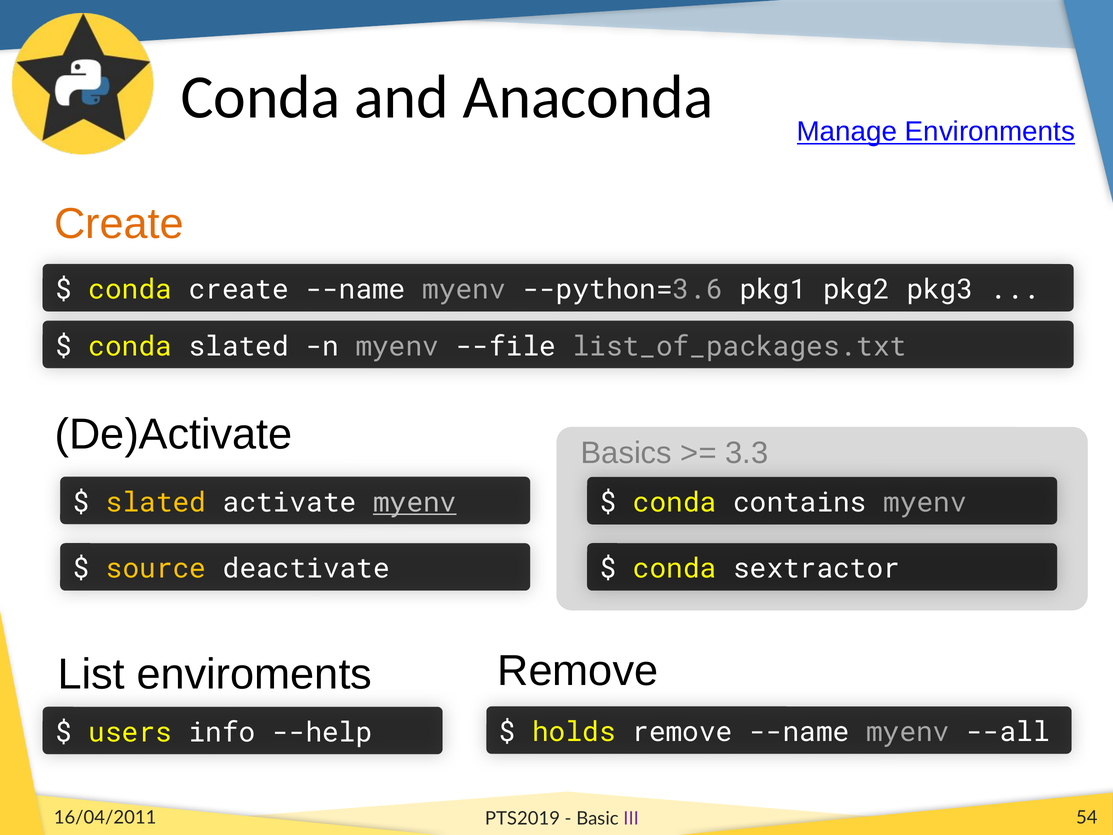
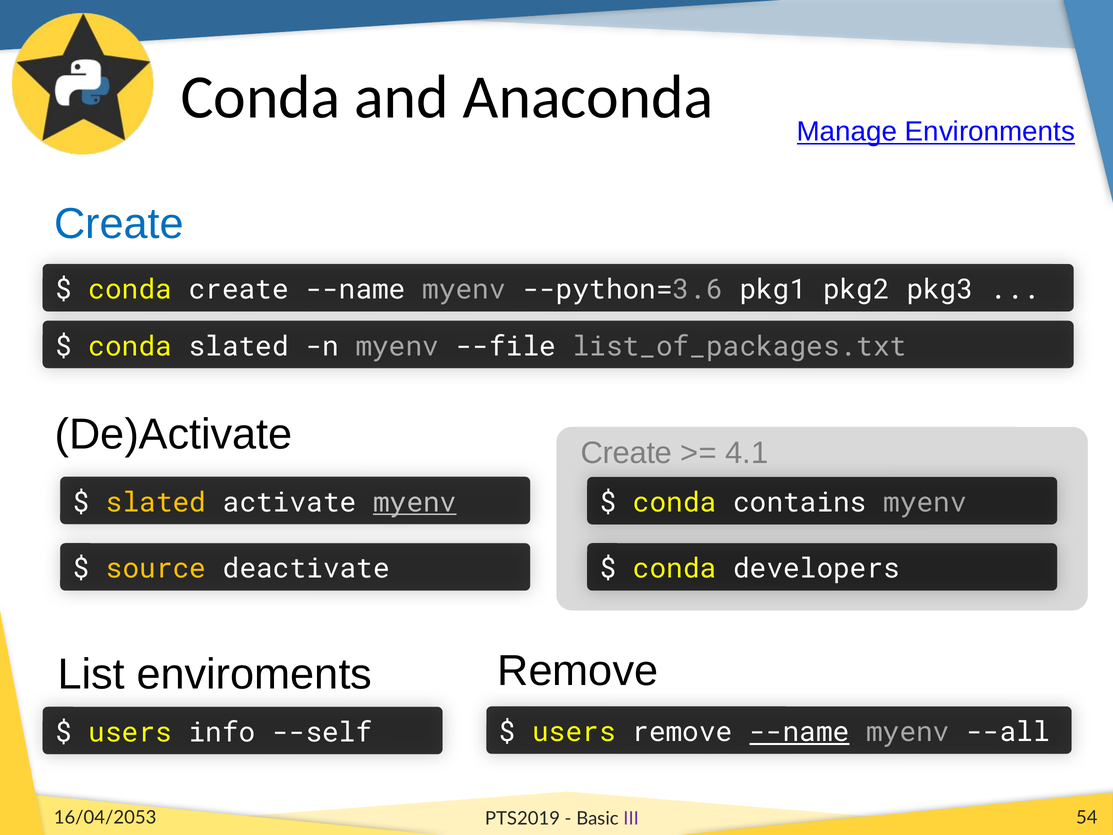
Create at (119, 224) colour: orange -> blue
De)Activate Basics: Basics -> Create
3.3: 3.3 -> 4.1
sextractor: sextractor -> developers
holds at (574, 732): holds -> users
--name at (799, 732) underline: none -> present
--help: --help -> --self
16/04/2011: 16/04/2011 -> 16/04/2053
